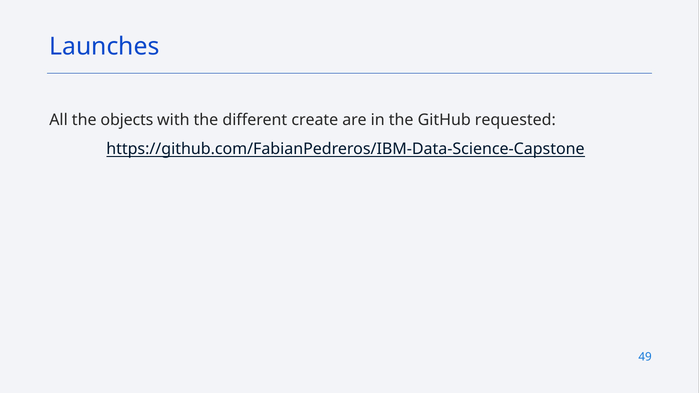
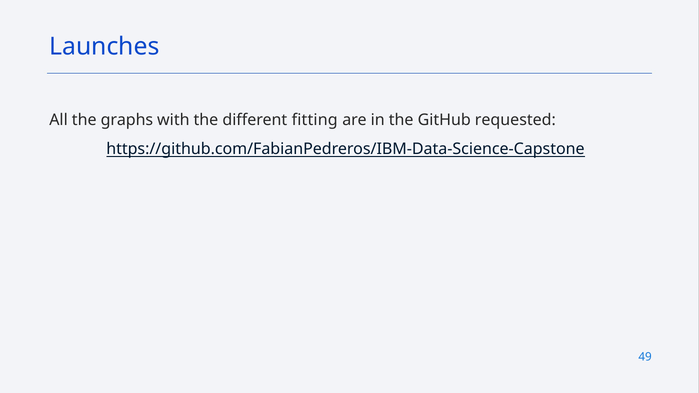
objects: objects -> graphs
create: create -> fitting
